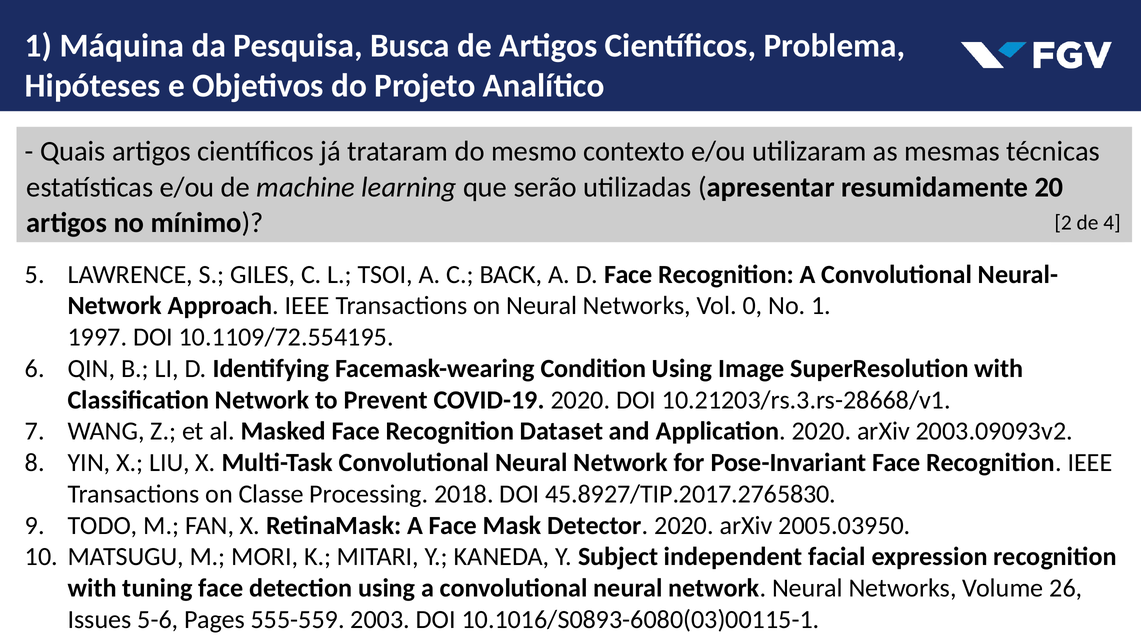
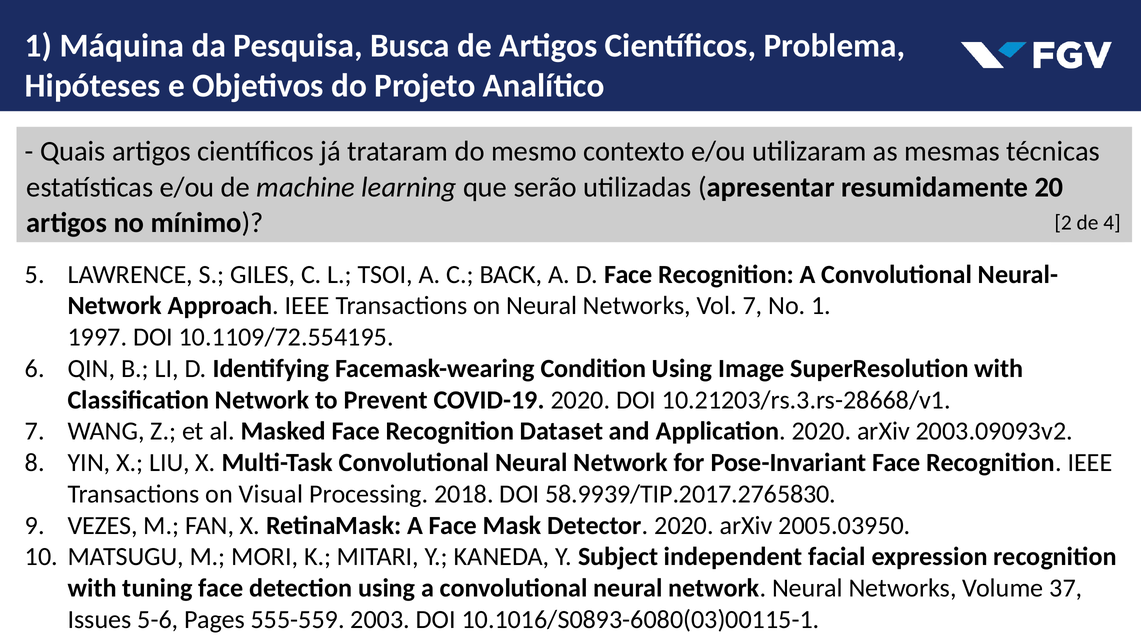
Vol 0: 0 -> 7
Classe: Classe -> Visual
45.8927/TIP.2017.2765830: 45.8927/TIP.2017.2765830 -> 58.9939/TIP.2017.2765830
TODO: TODO -> VEZES
26: 26 -> 37
